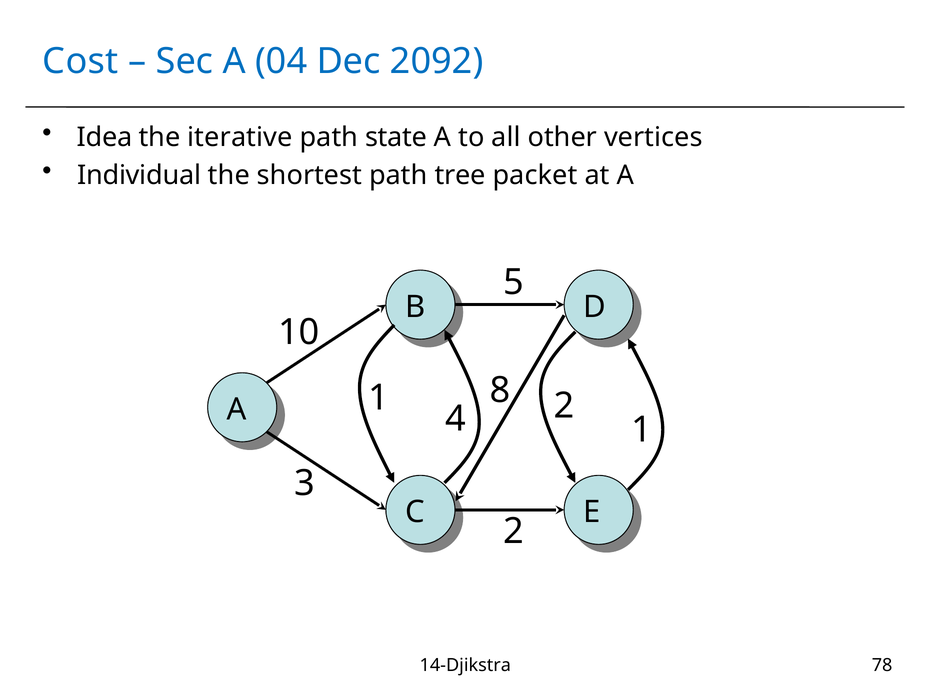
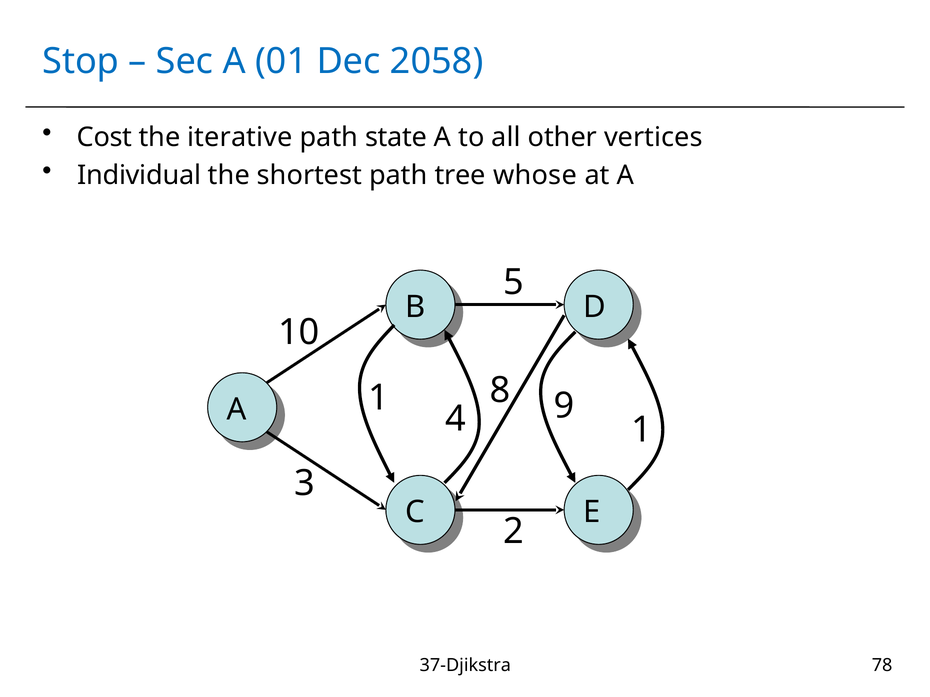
Cost: Cost -> Stop
04: 04 -> 01
2092: 2092 -> 2058
Idea: Idea -> Cost
packet: packet -> whose
4 2: 2 -> 9
14-Djikstra: 14-Djikstra -> 37-Djikstra
